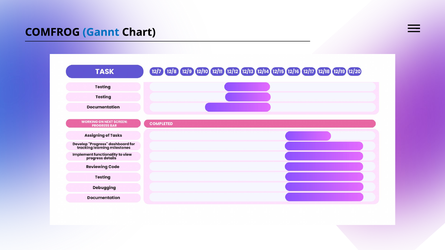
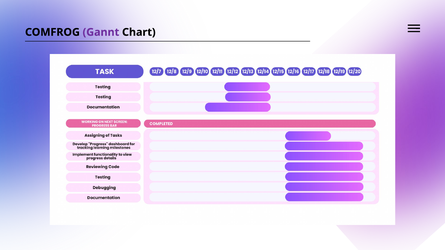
Gannt colour: blue -> purple
